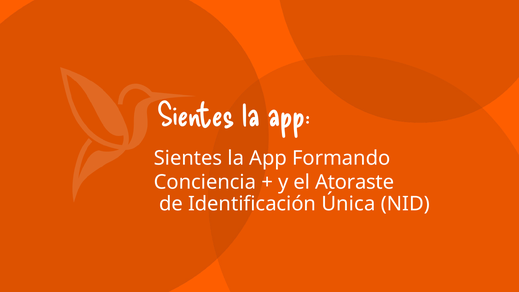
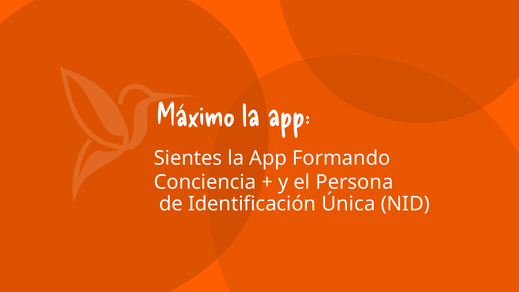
Sientes at (196, 116): Sientes -> Máximo
Atoraste: Atoraste -> Persona
